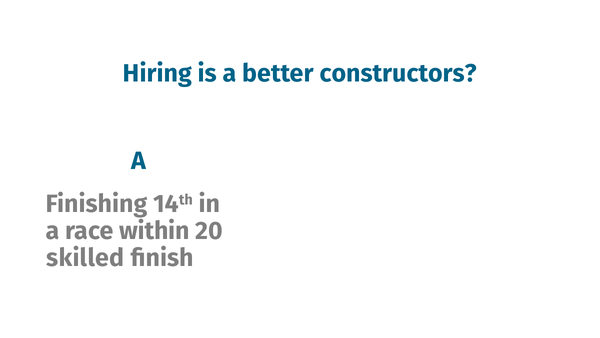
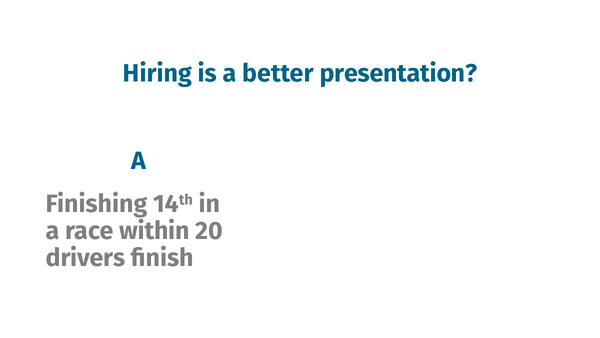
constructors: constructors -> presentation
skilled: skilled -> drivers
